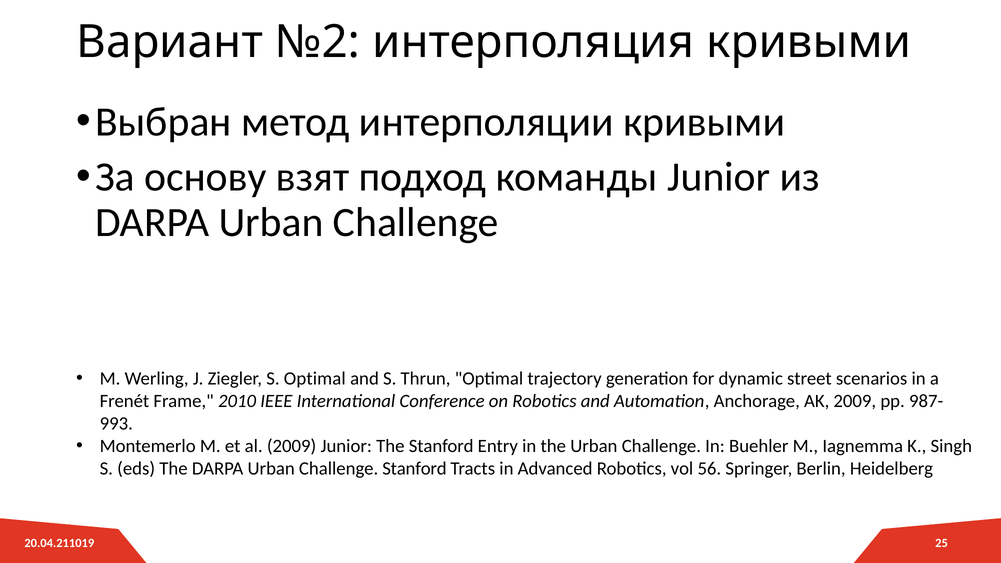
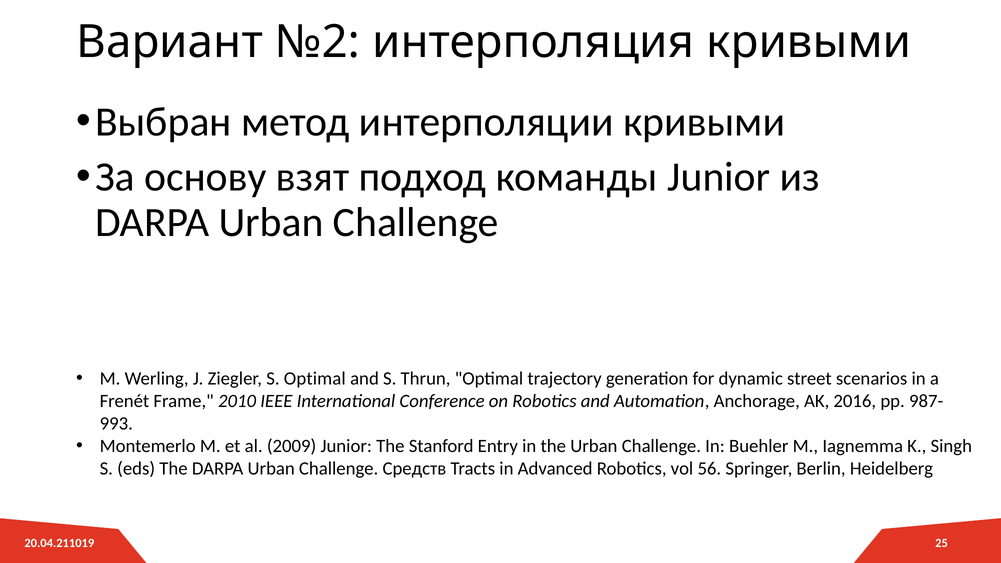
AK 2009: 2009 -> 2016
Challenge Stanford: Stanford -> Средств
